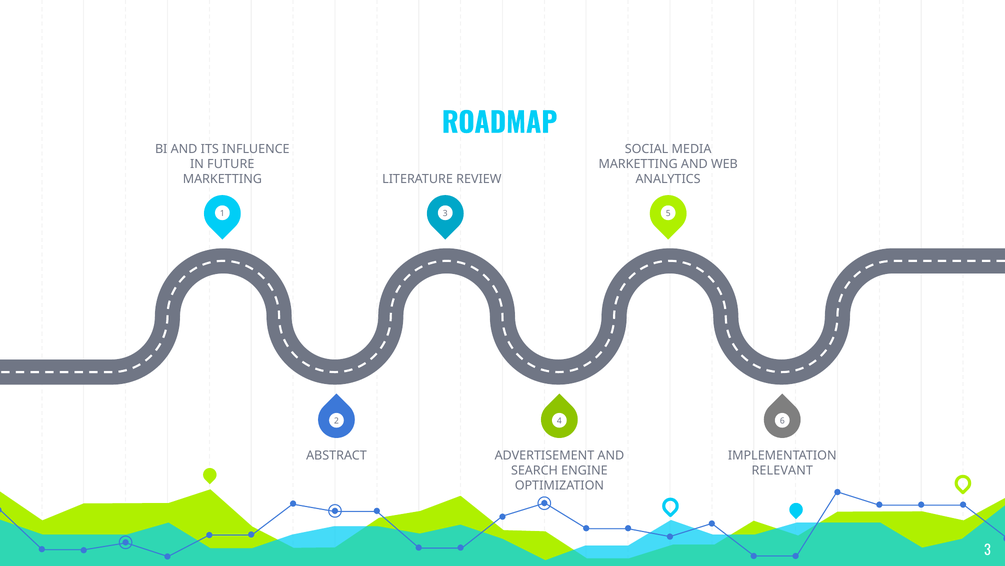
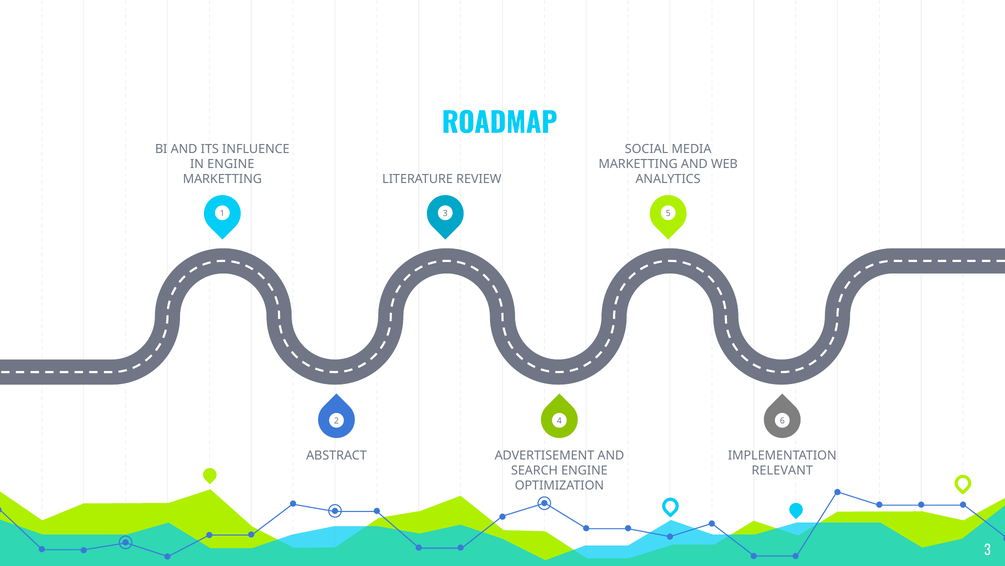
IN FUTURE: FUTURE -> ENGINE
